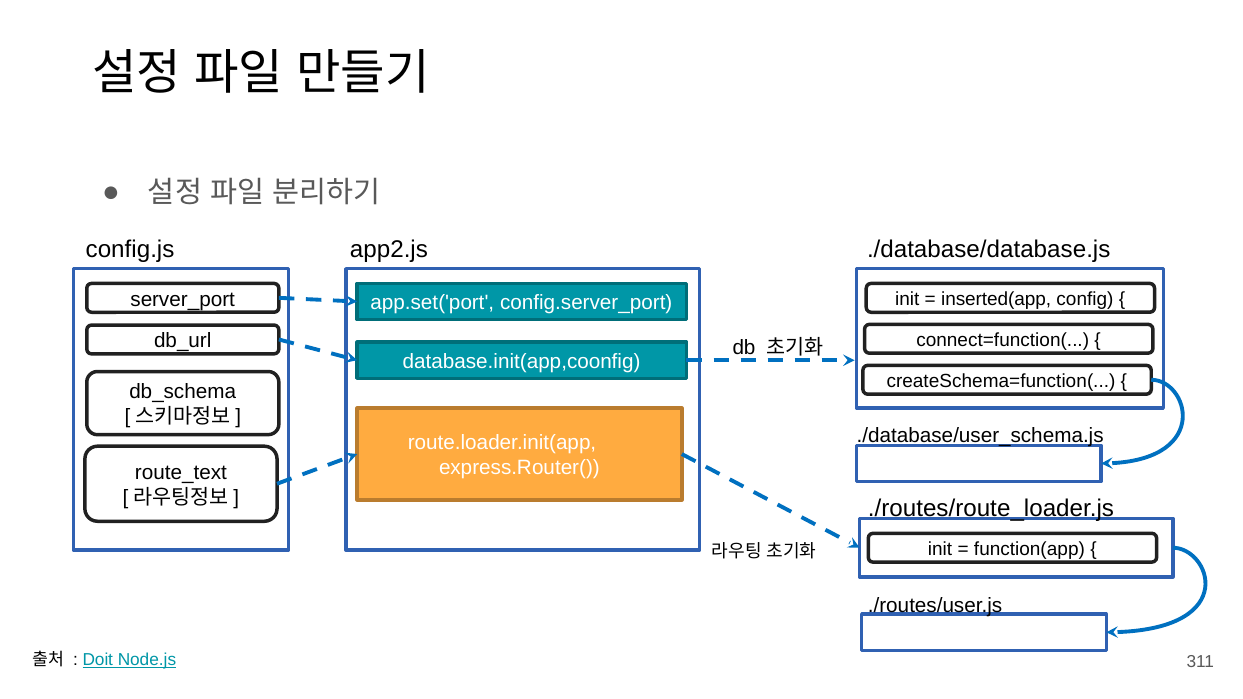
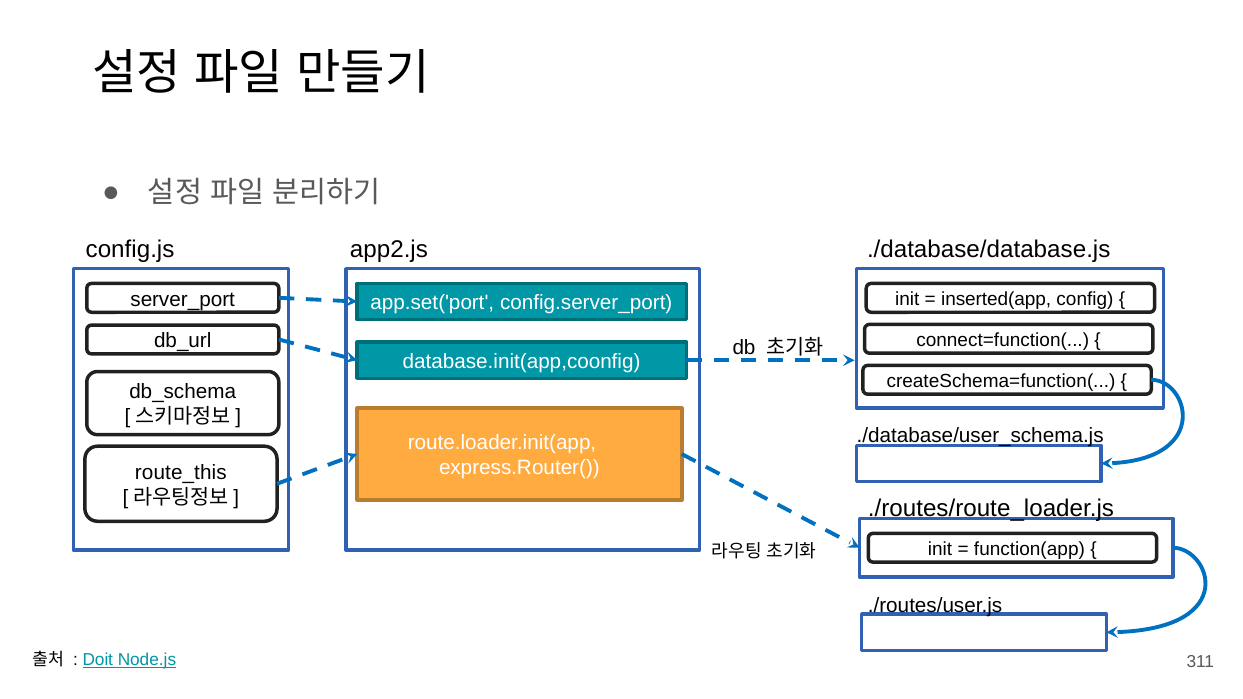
route_text: route_text -> route_this
